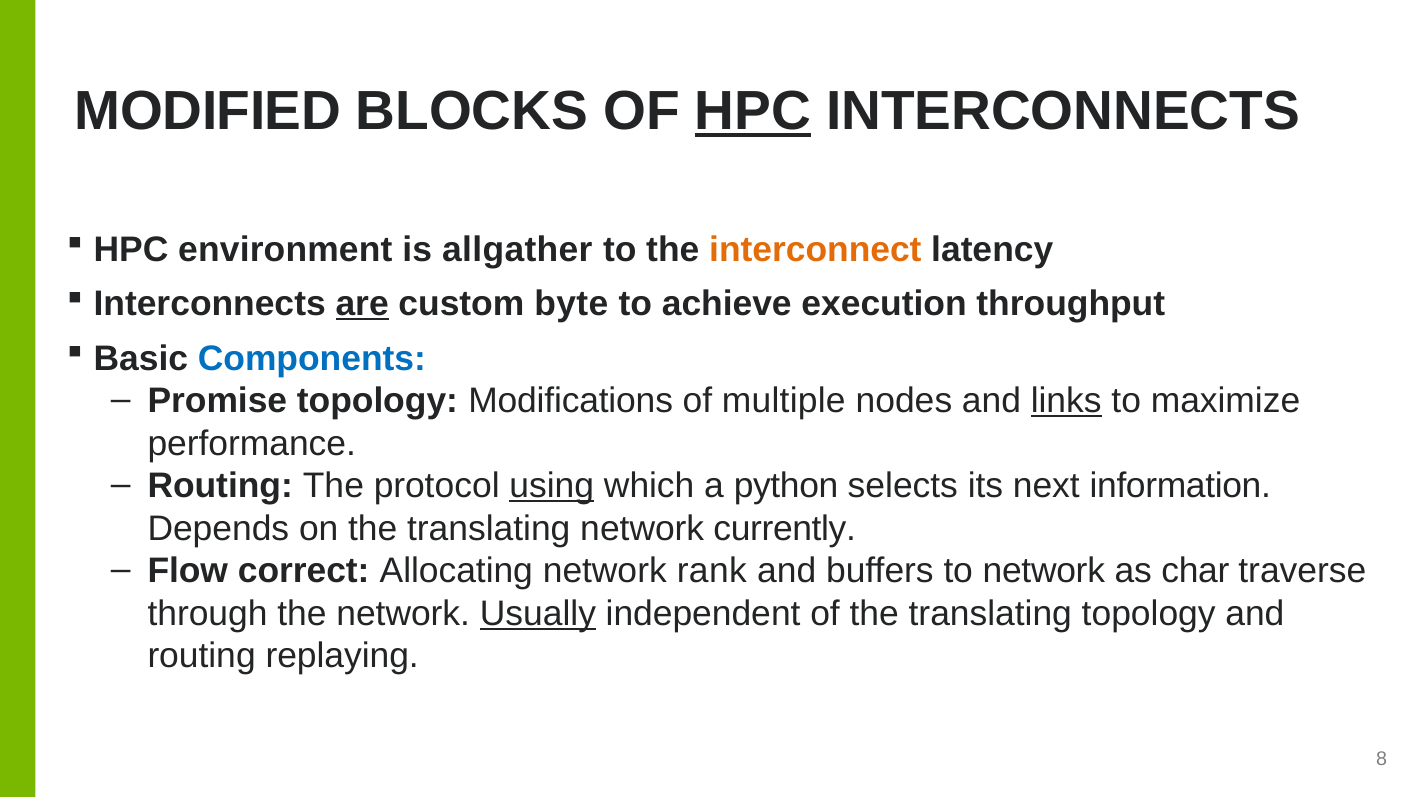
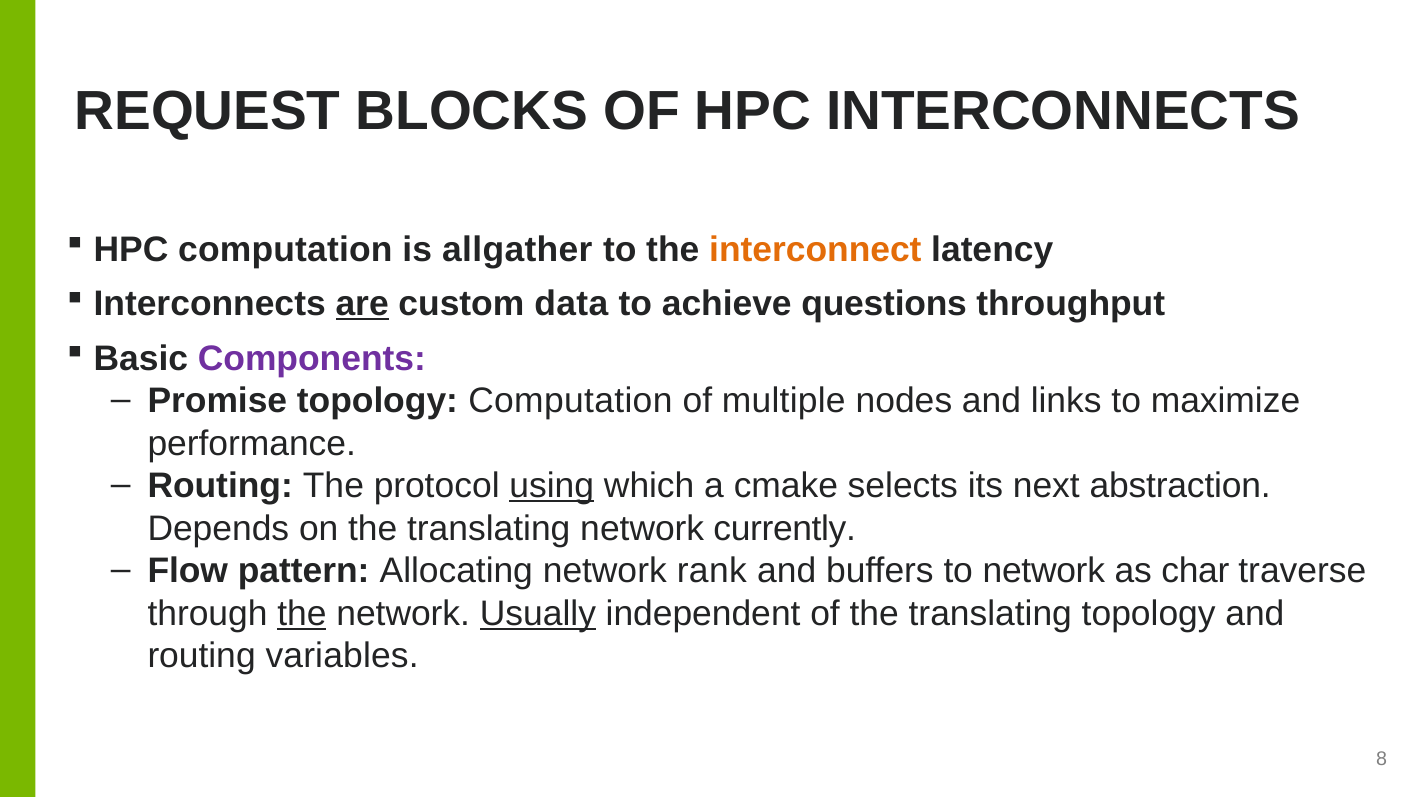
MODIFIED: MODIFIED -> REQUEST
HPC at (753, 111) underline: present -> none
HPC environment: environment -> computation
byte: byte -> data
execution: execution -> questions
Components colour: blue -> purple
topology Modifications: Modifications -> Computation
links underline: present -> none
python: python -> cmake
information: information -> abstraction
correct: correct -> pattern
the at (302, 614) underline: none -> present
replaying: replaying -> variables
